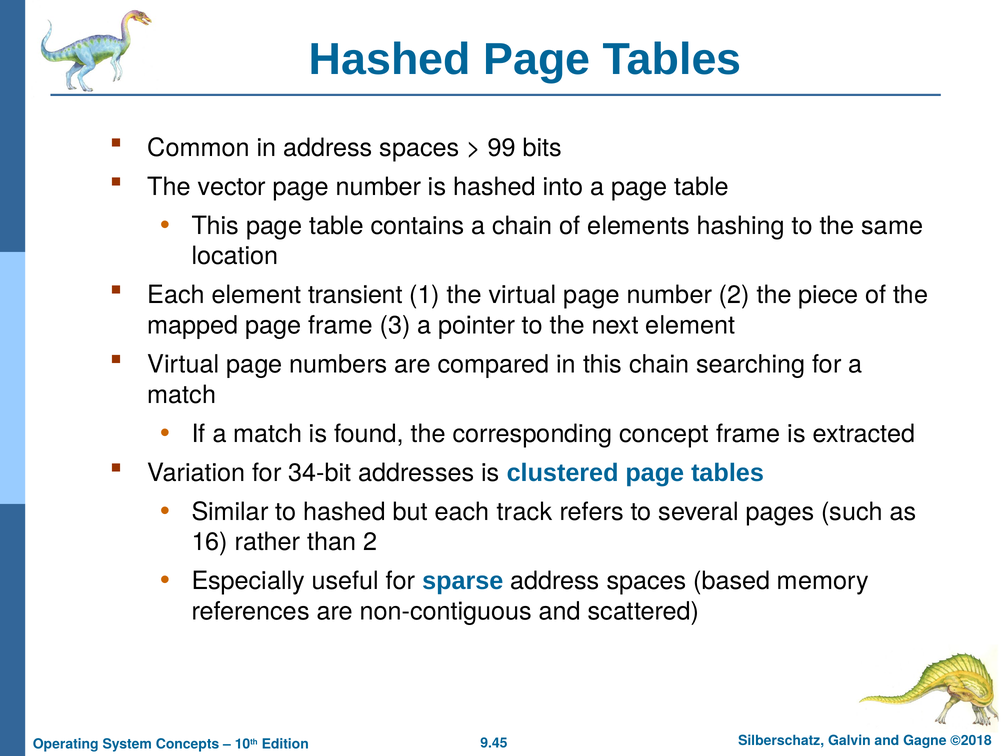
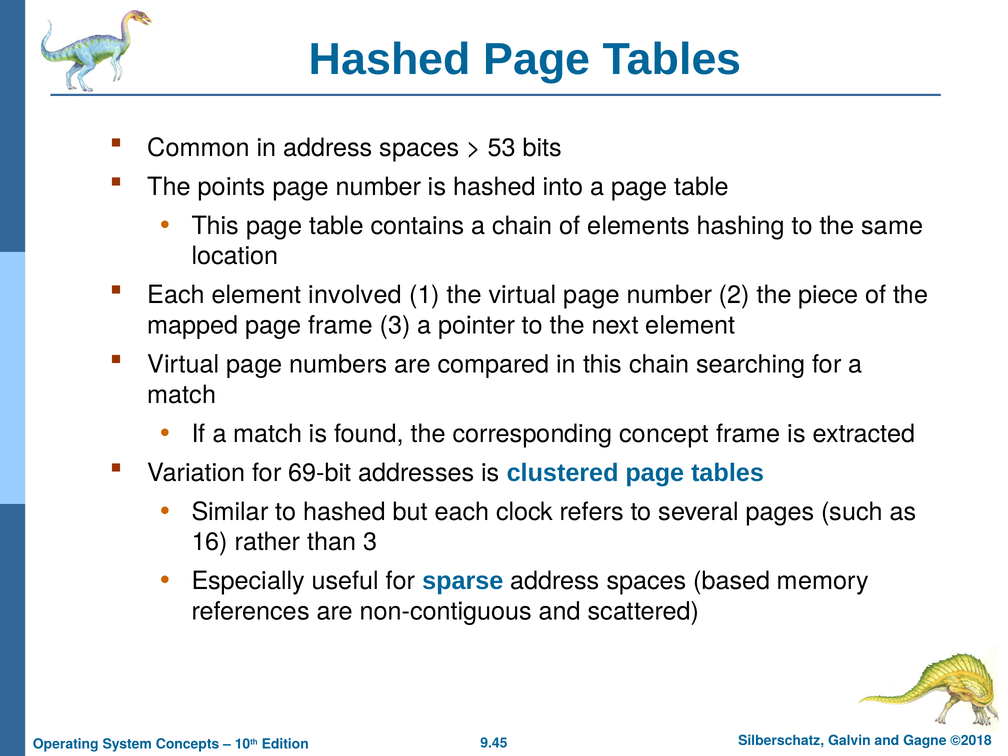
99: 99 -> 53
vector: vector -> points
transient: transient -> involved
34-bit: 34-bit -> 69-bit
track: track -> clock
than 2: 2 -> 3
